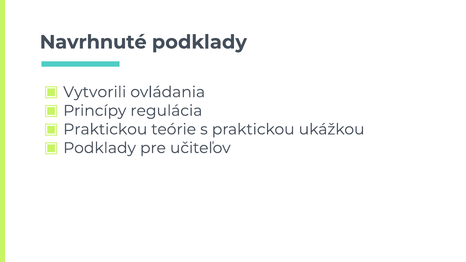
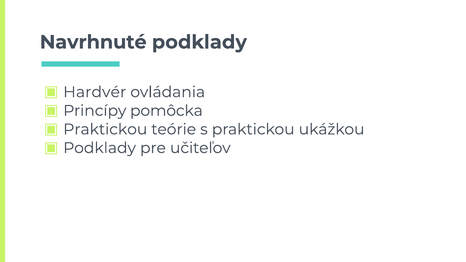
Vytvorili: Vytvorili -> Hardvér
regulácia: regulácia -> pomôcka
